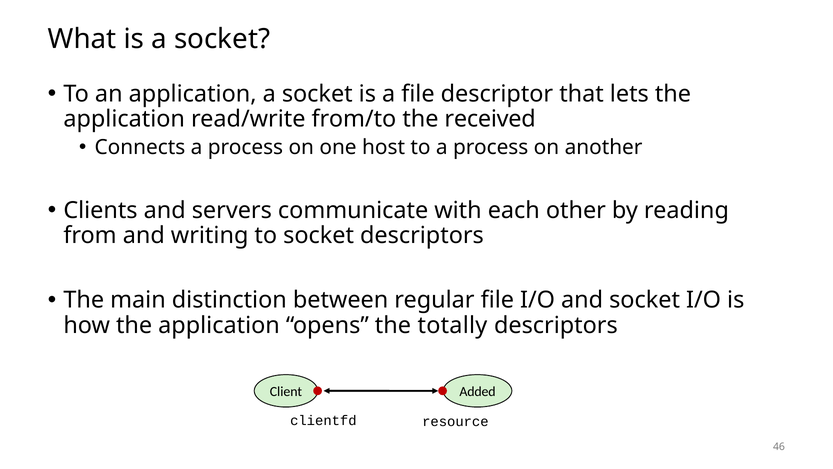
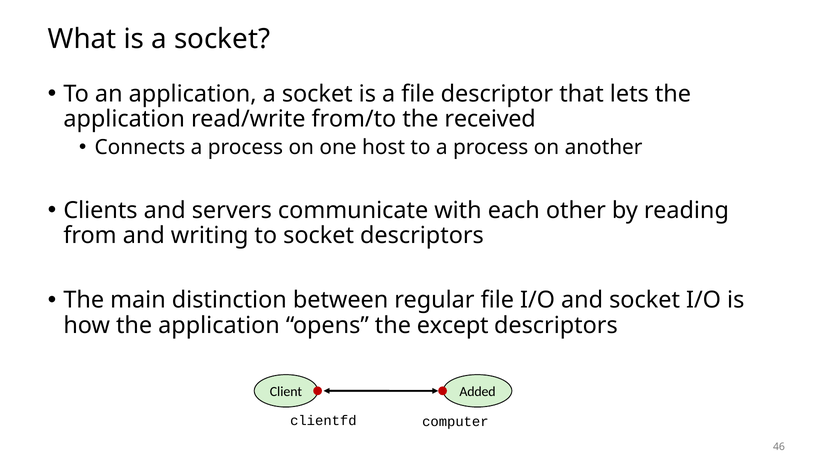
totally: totally -> except
resource: resource -> computer
